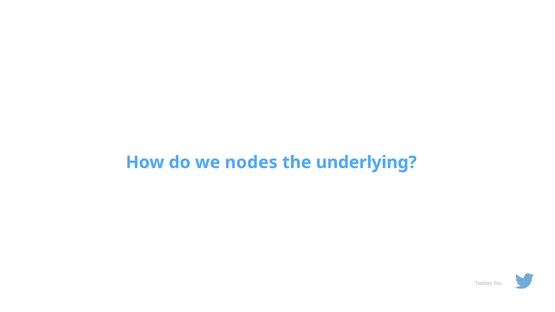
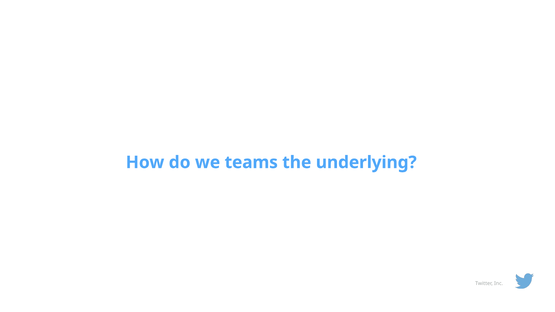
nodes: nodes -> teams
